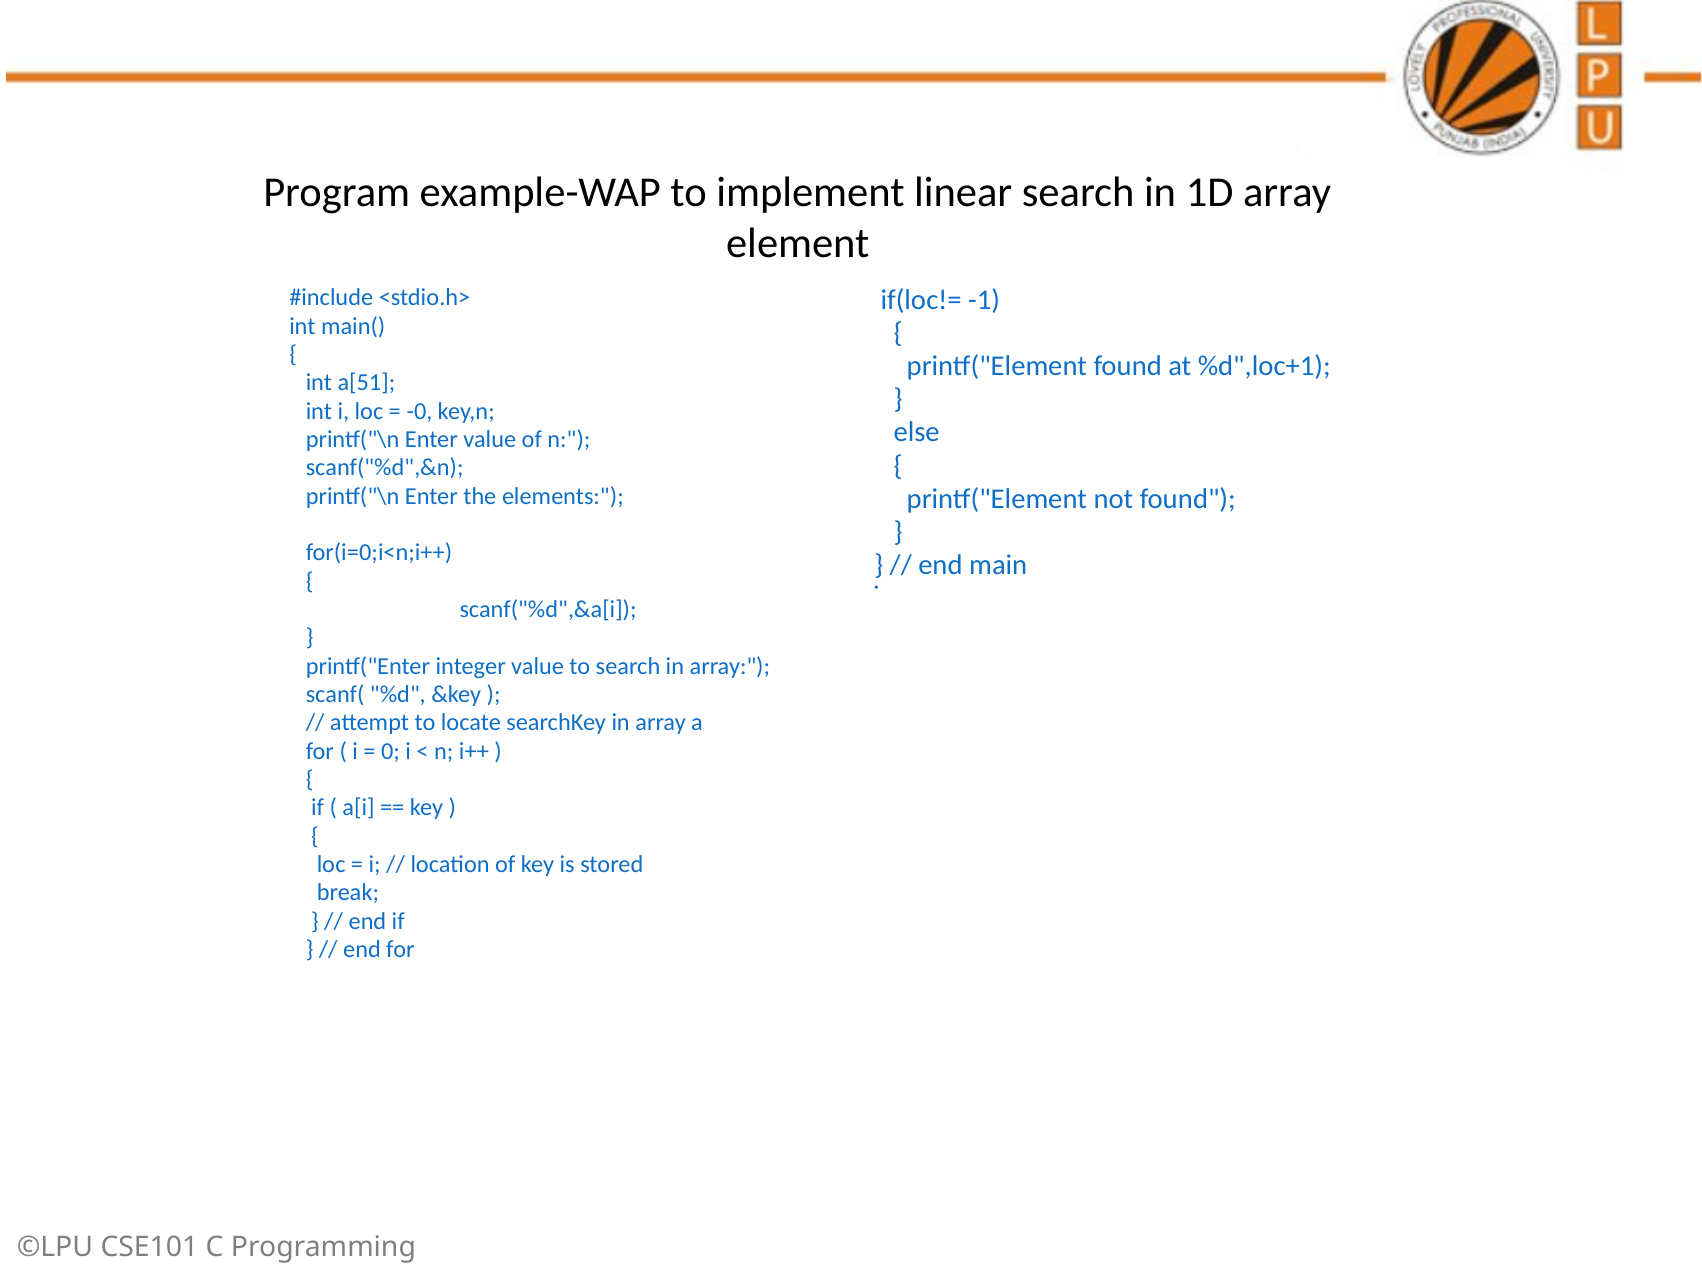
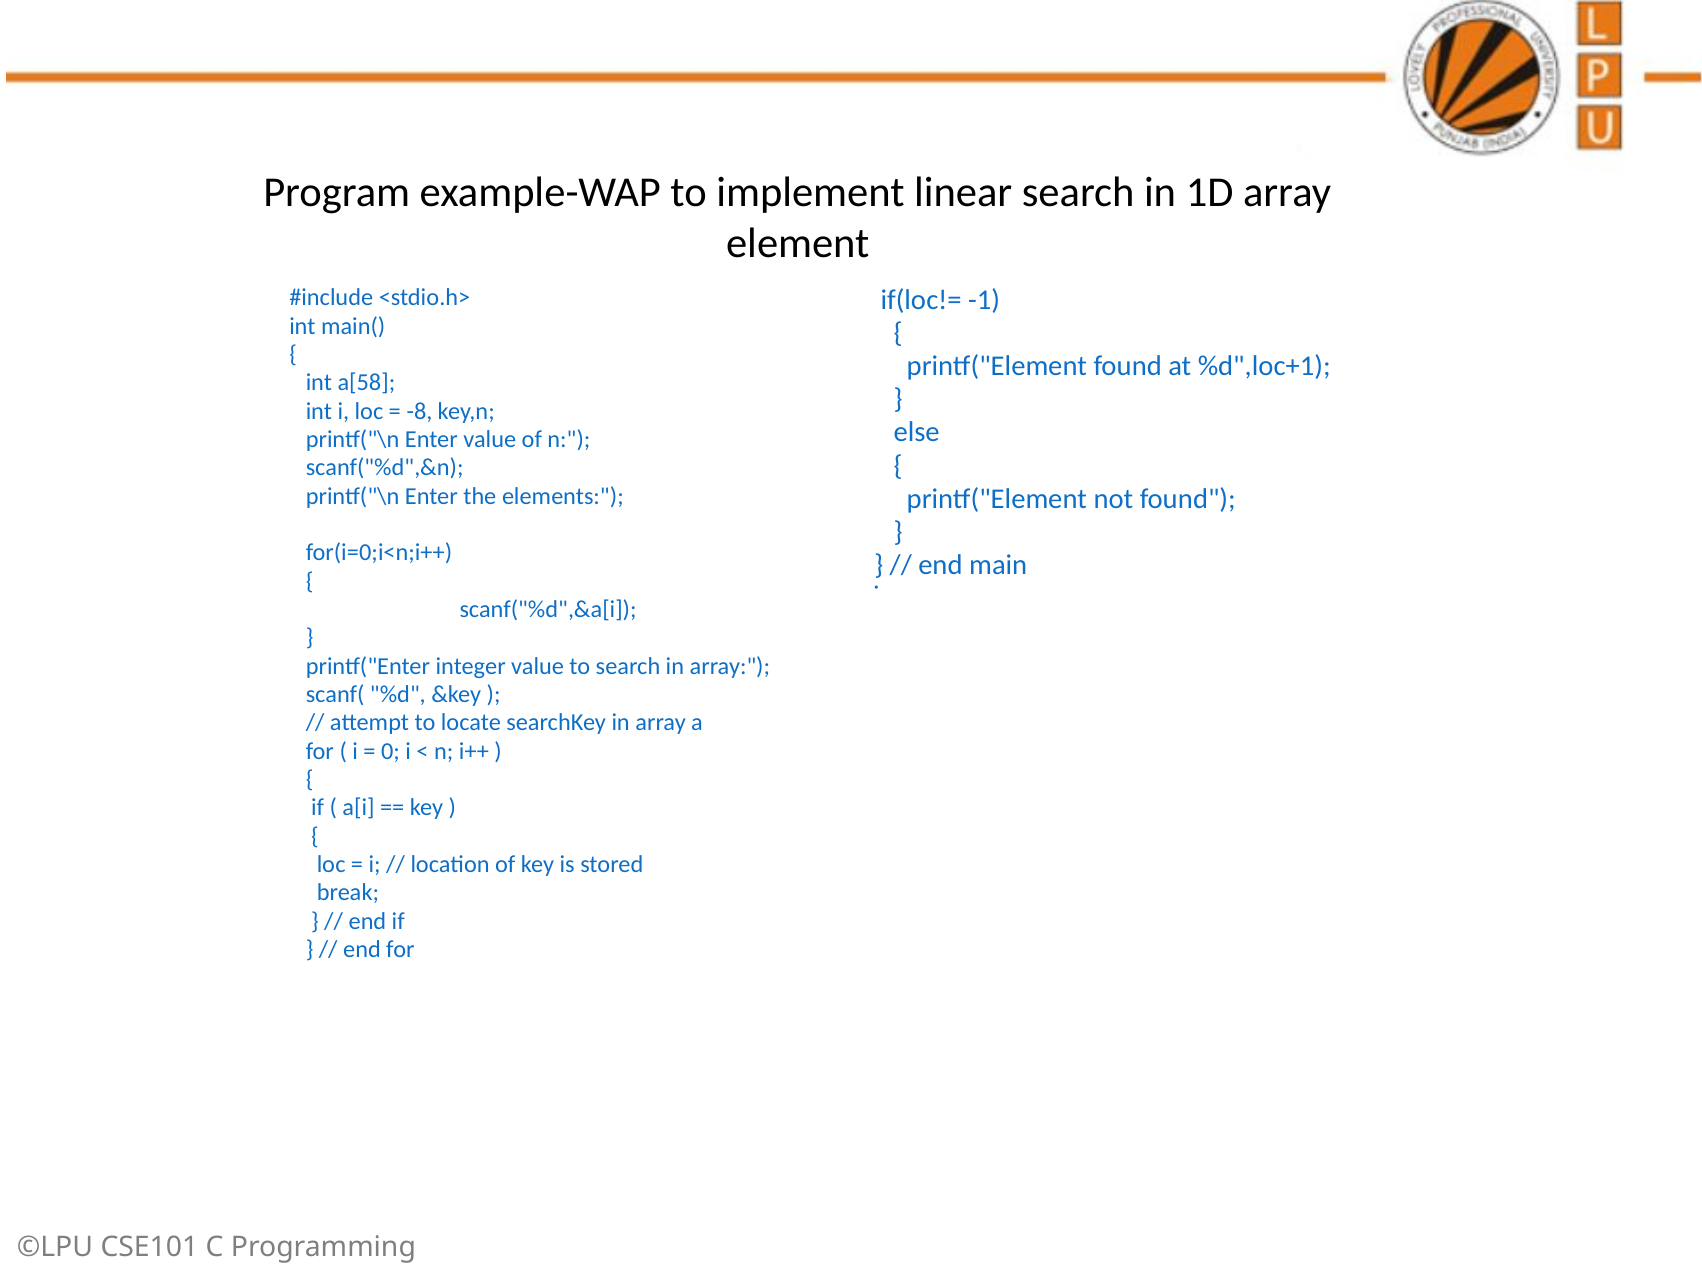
a[51: a[51 -> a[58
-0: -0 -> -8
